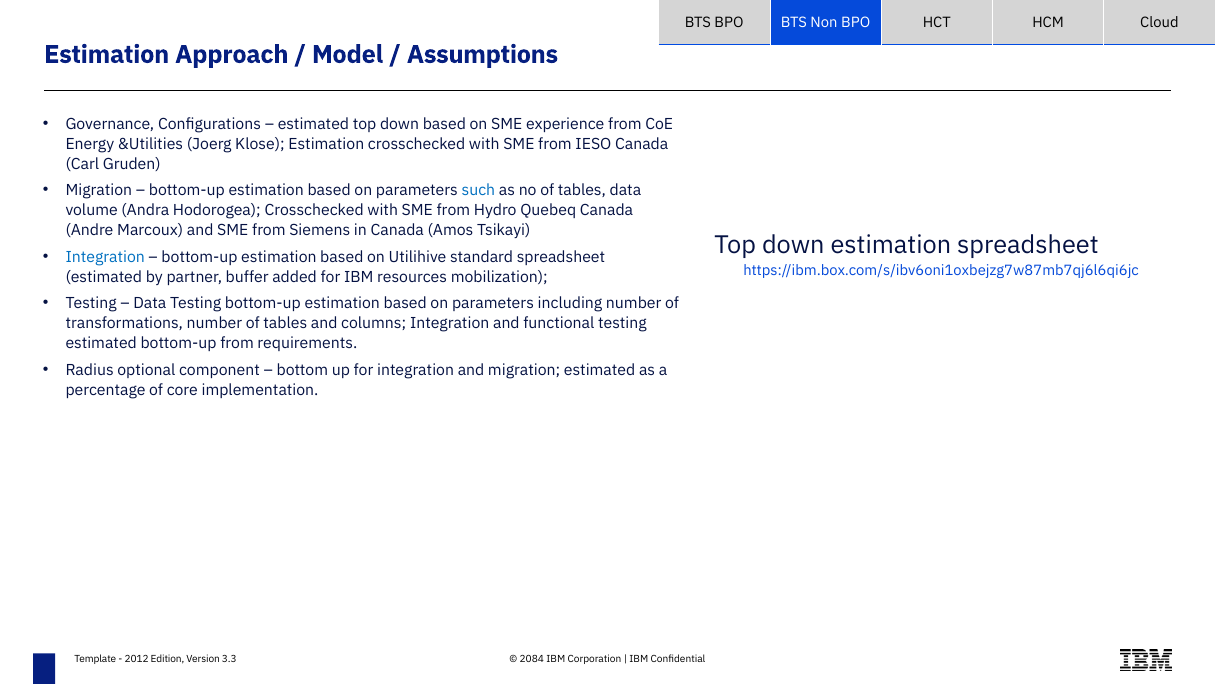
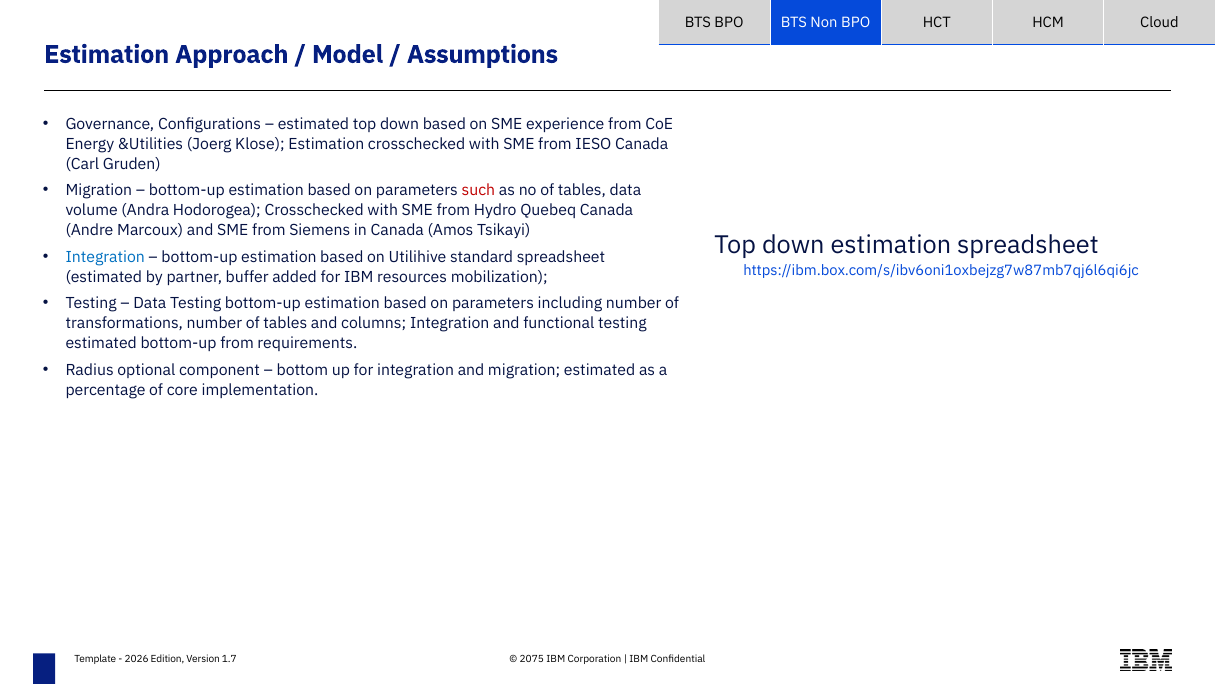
such colour: blue -> red
2012: 2012 -> 2026
3.3: 3.3 -> 1.7
2084: 2084 -> 2075
